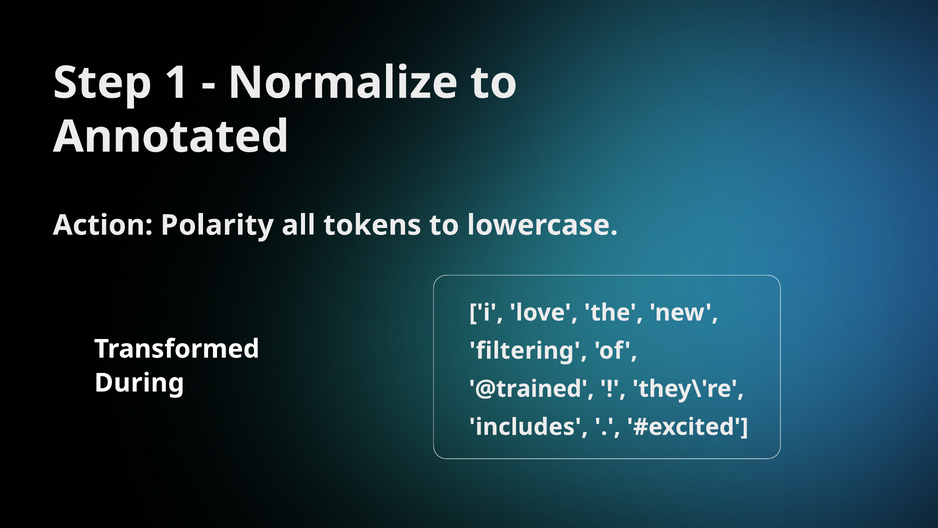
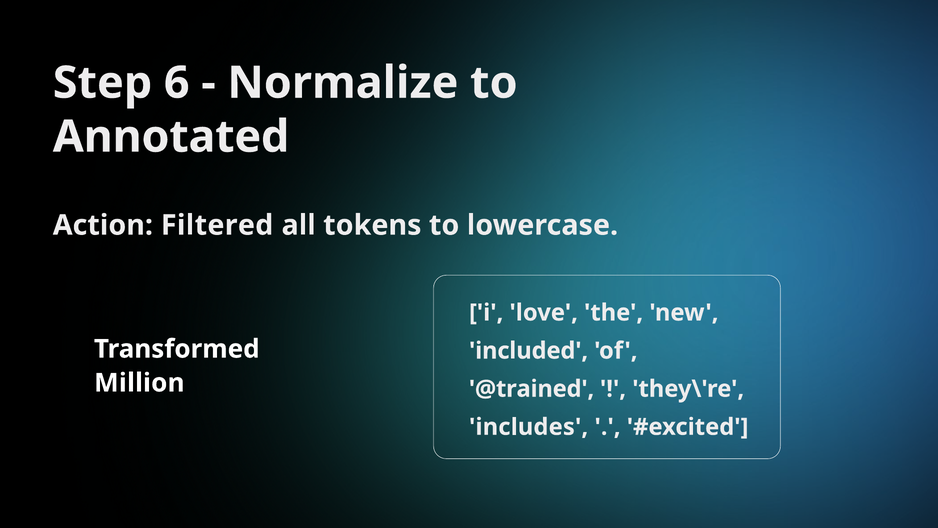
1: 1 -> 6
Polarity: Polarity -> Filtered
filtering: filtering -> included
During: During -> Million
